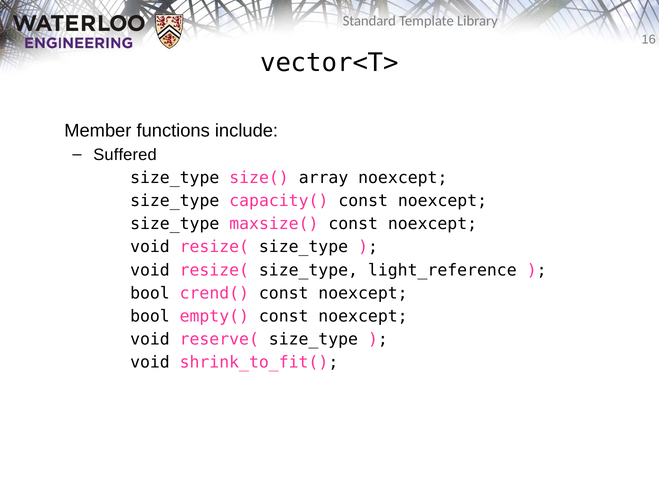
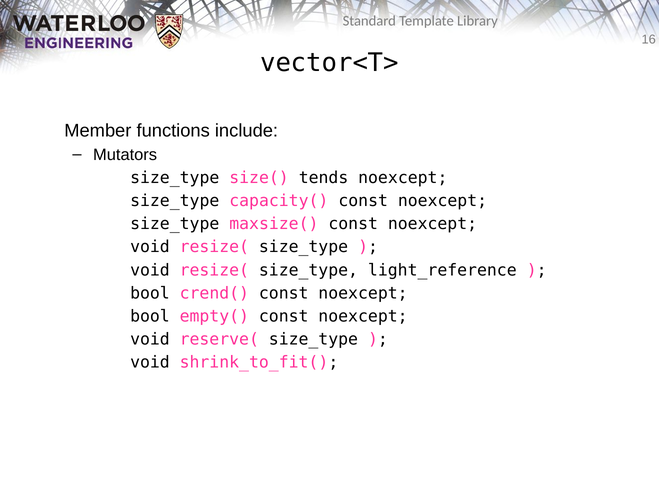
Suffered: Suffered -> Mutators
array: array -> tends
